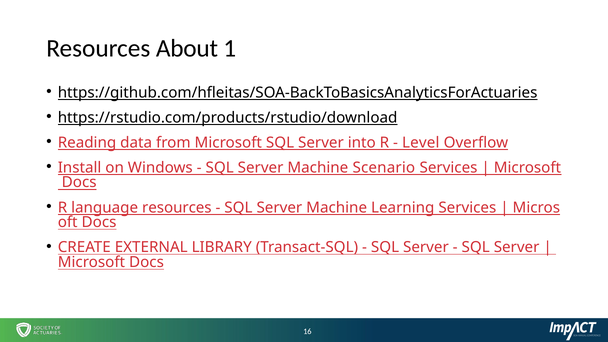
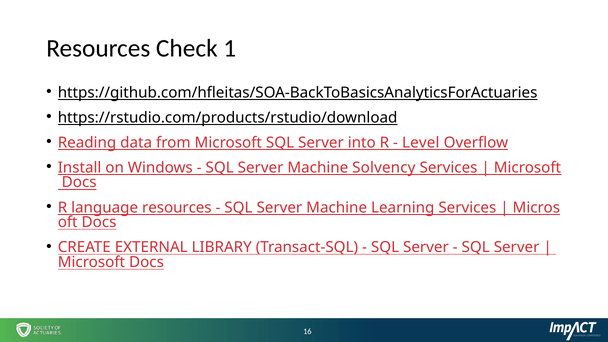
About: About -> Check
Scenario: Scenario -> Solvency
